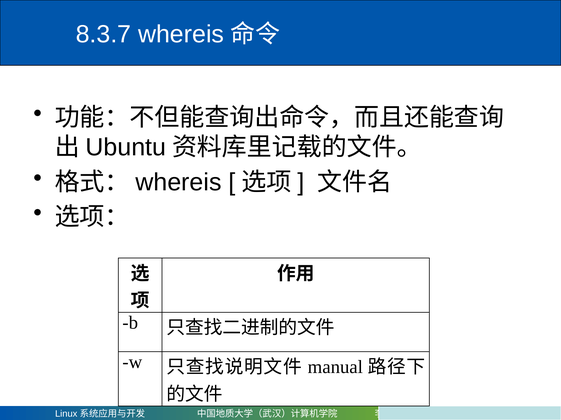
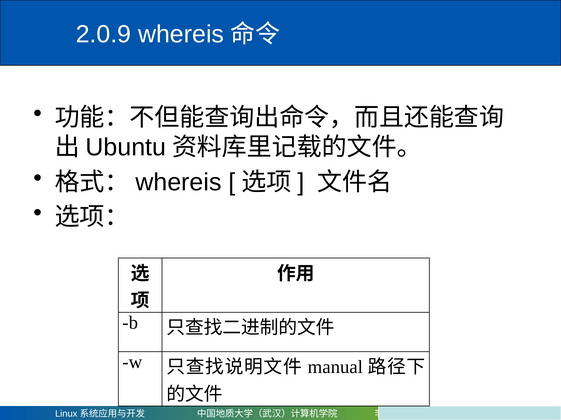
8.3.7: 8.3.7 -> 2.0.9
